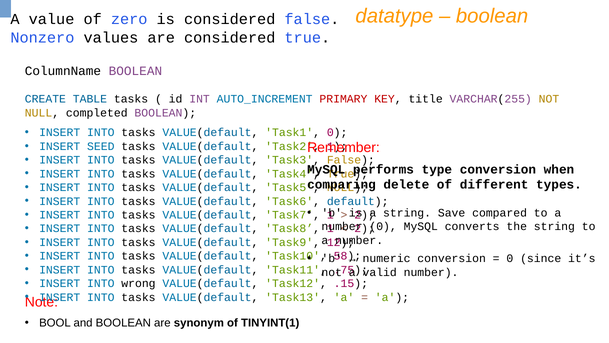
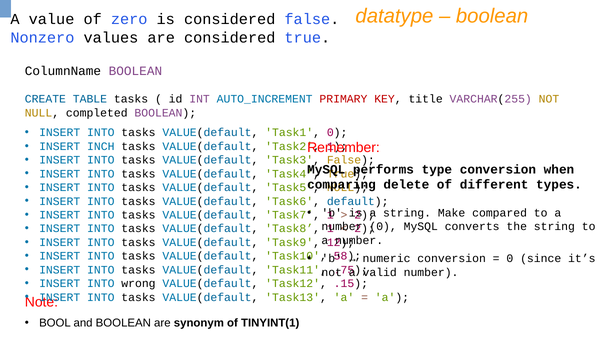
SEED: SEED -> INCH
Save: Save -> Make
